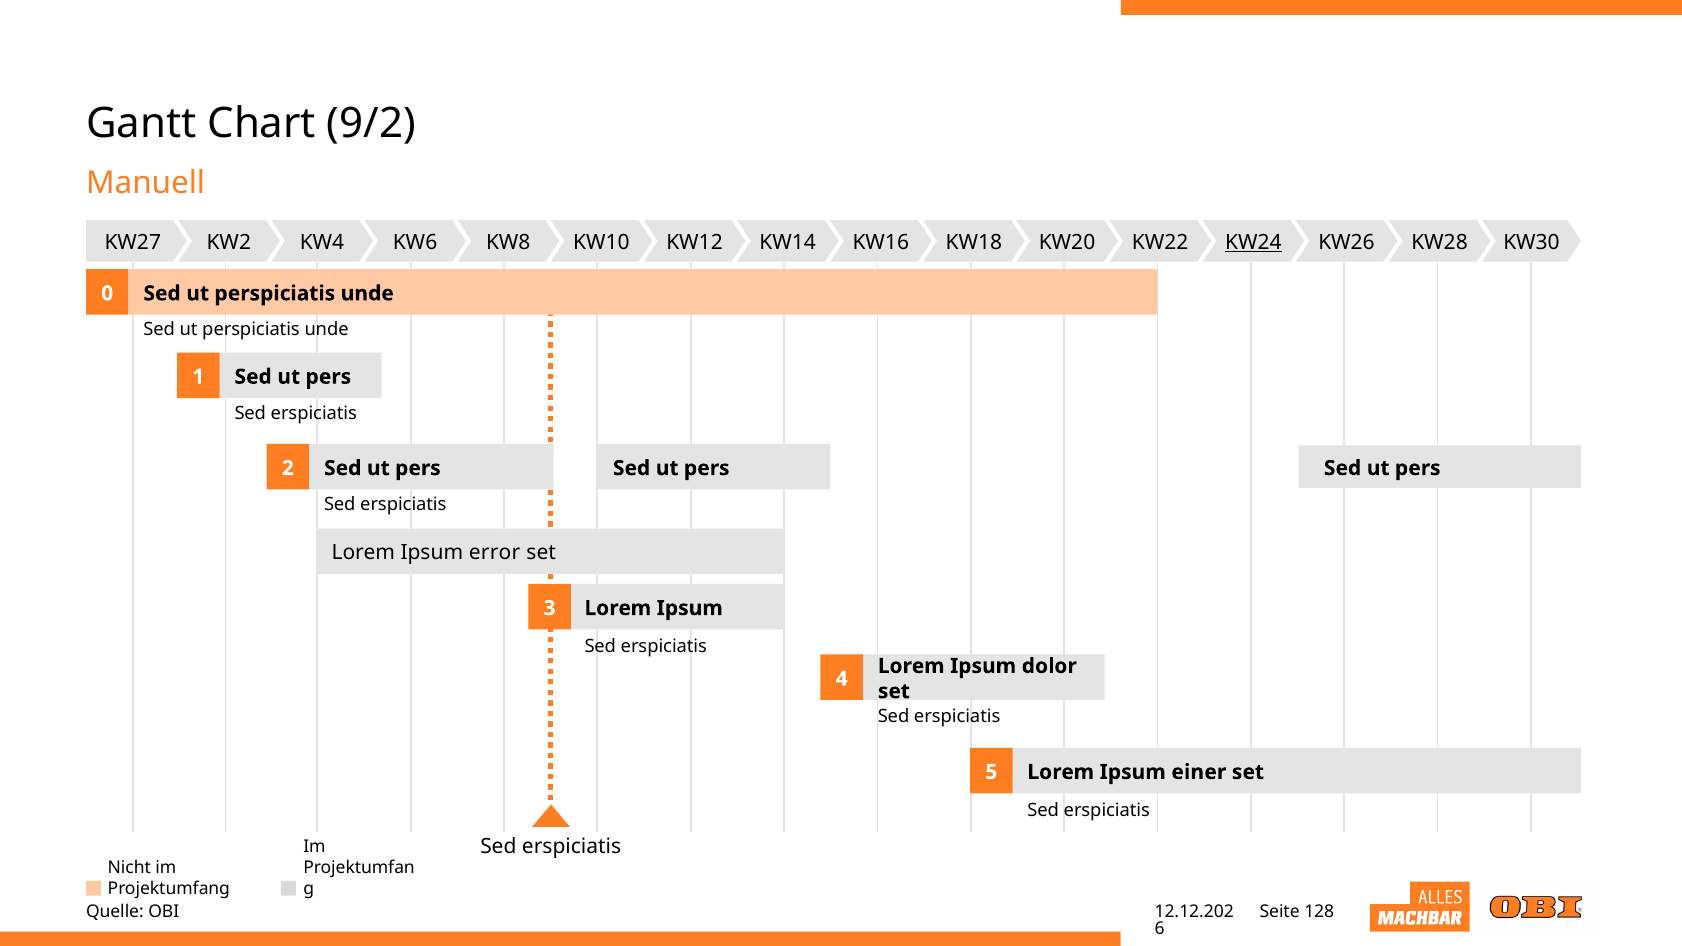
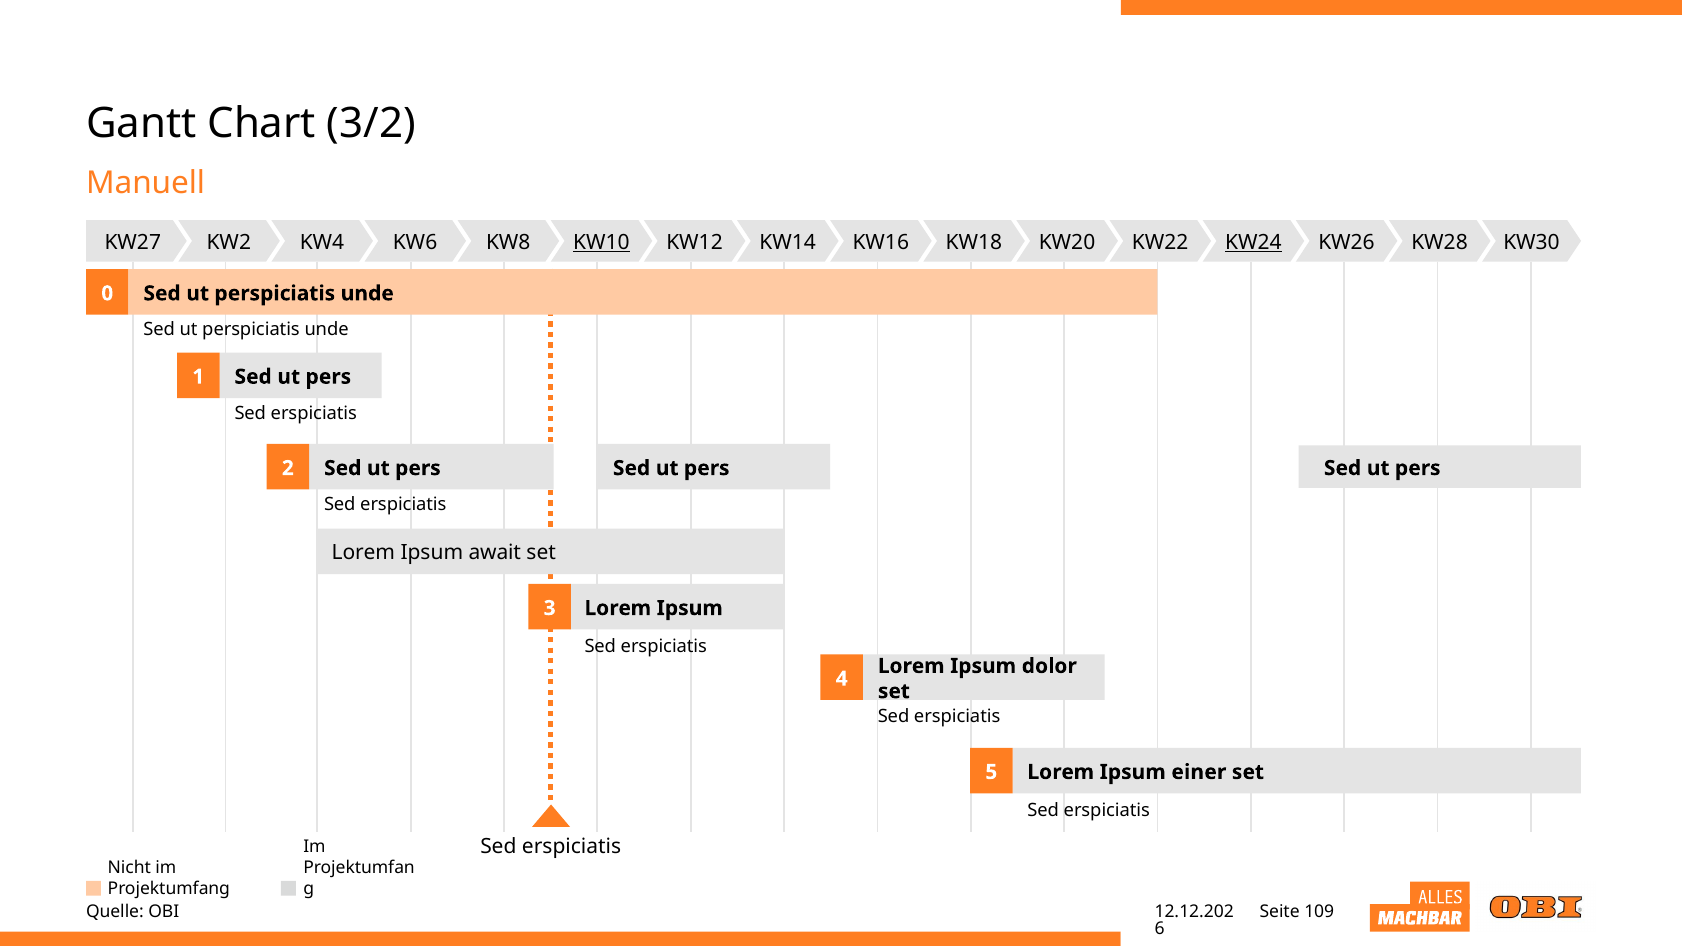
9/2: 9/2 -> 3/2
KW10 underline: none -> present
error: error -> await
128: 128 -> 109
